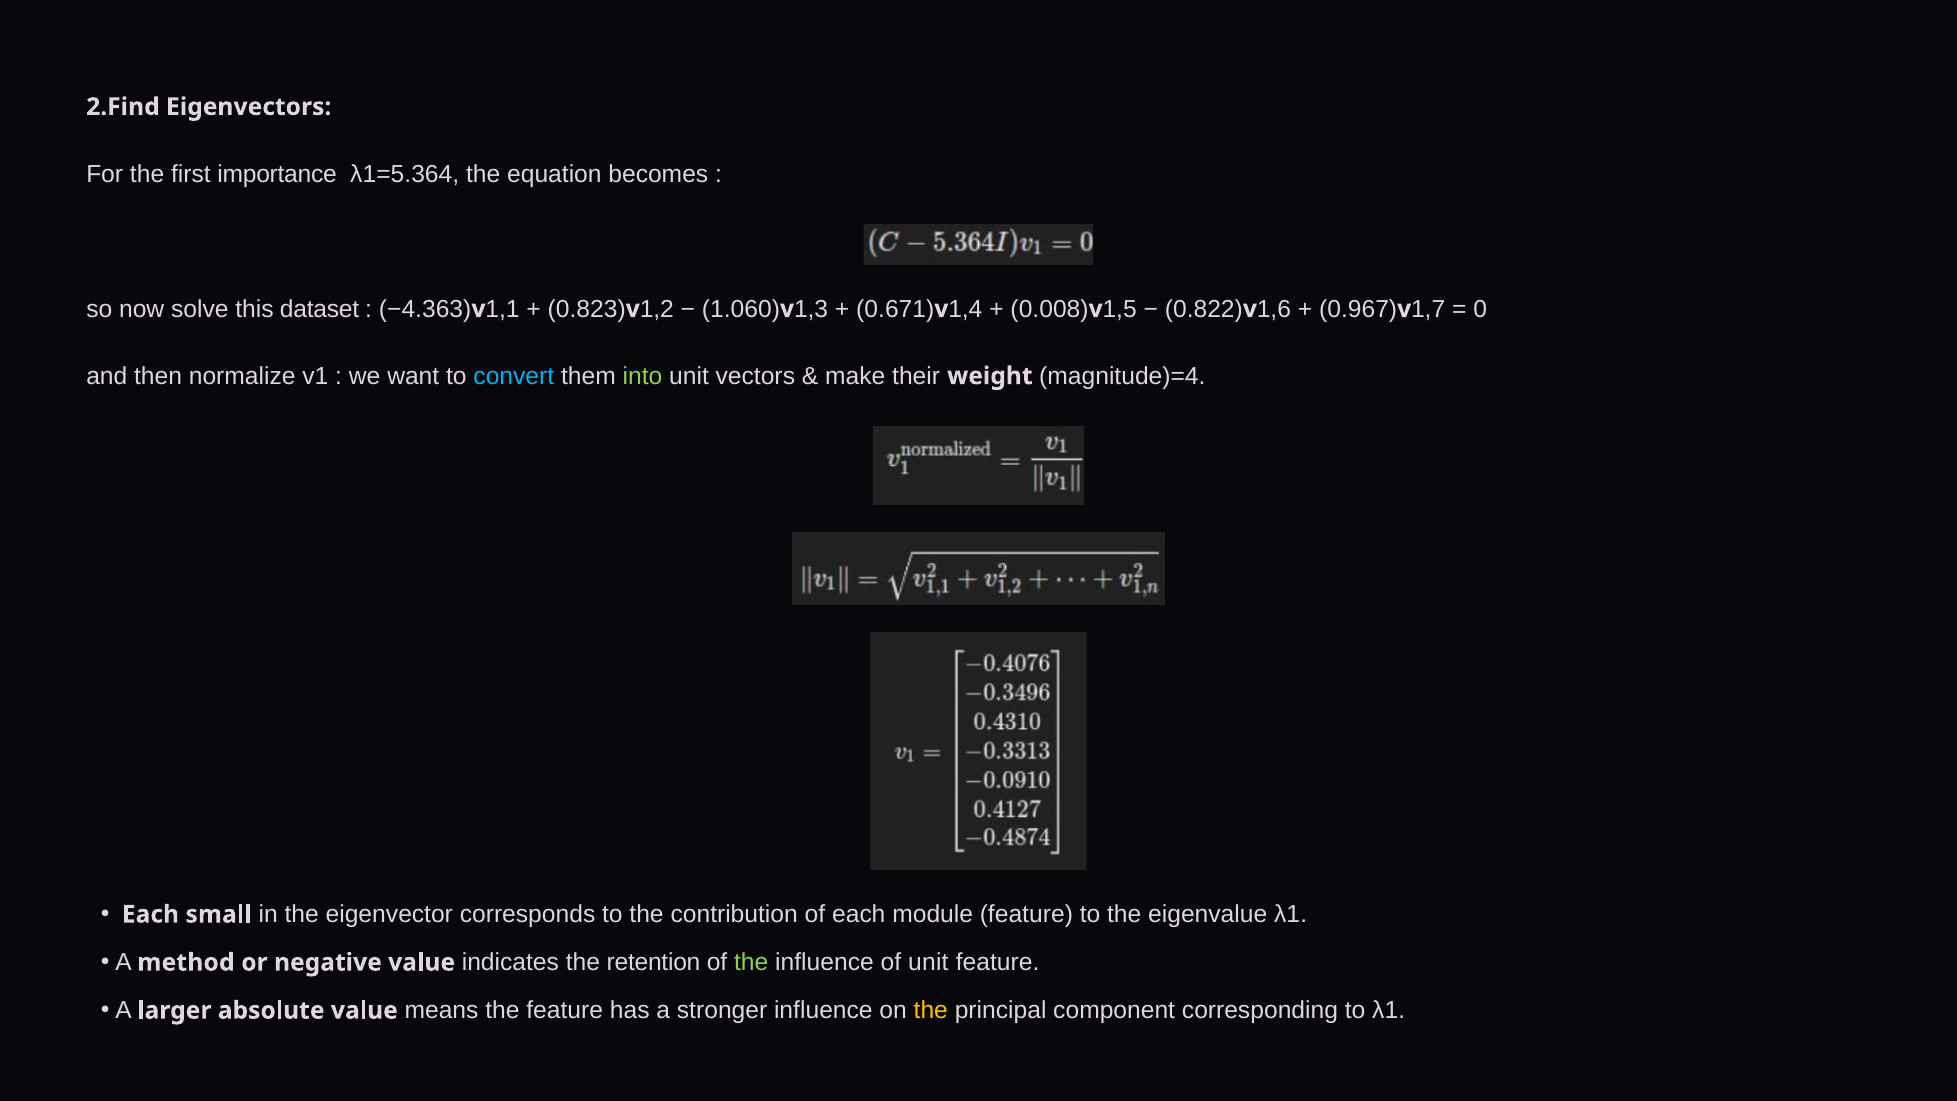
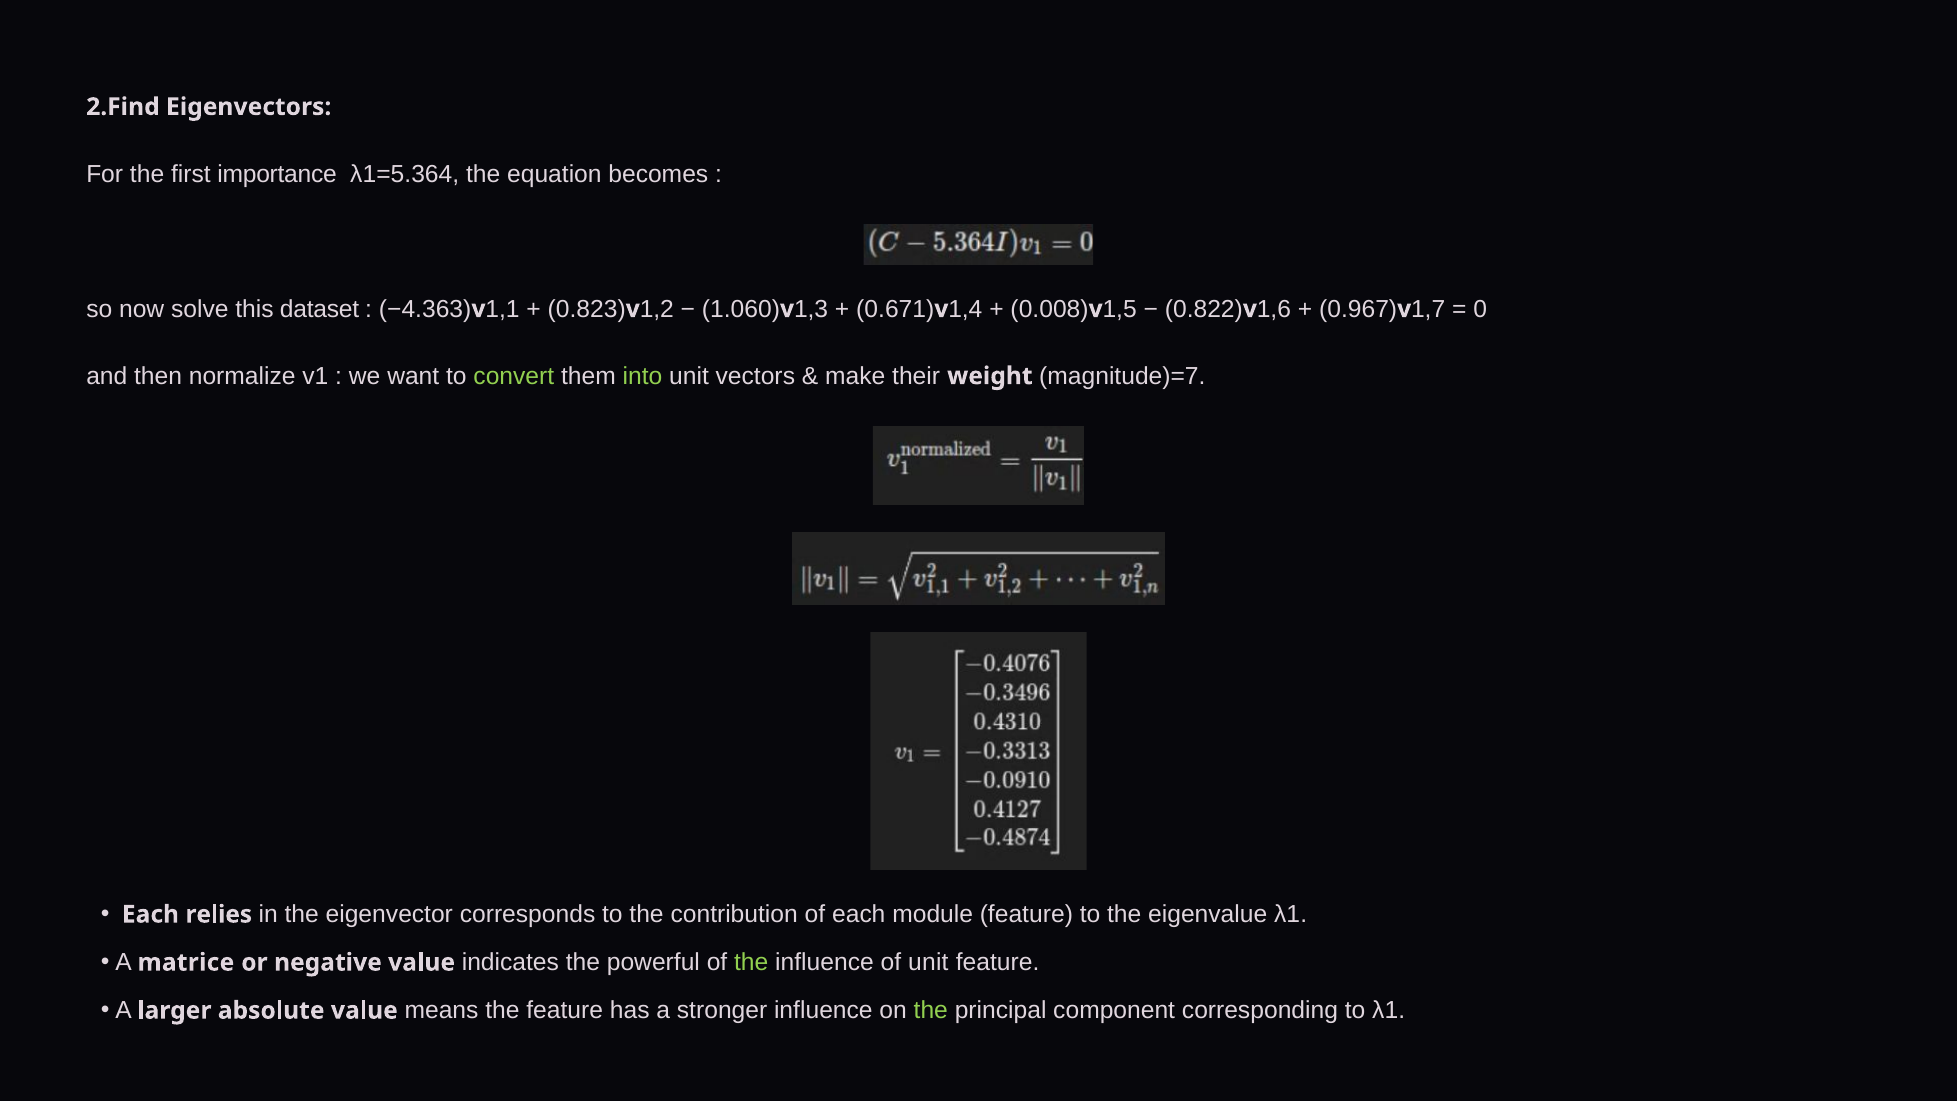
convert colour: light blue -> light green
magnitude)=4: magnitude)=4 -> magnitude)=7
small: small -> relies
method: method -> matrice
retention: retention -> powerful
the at (931, 1010) colour: yellow -> light green
